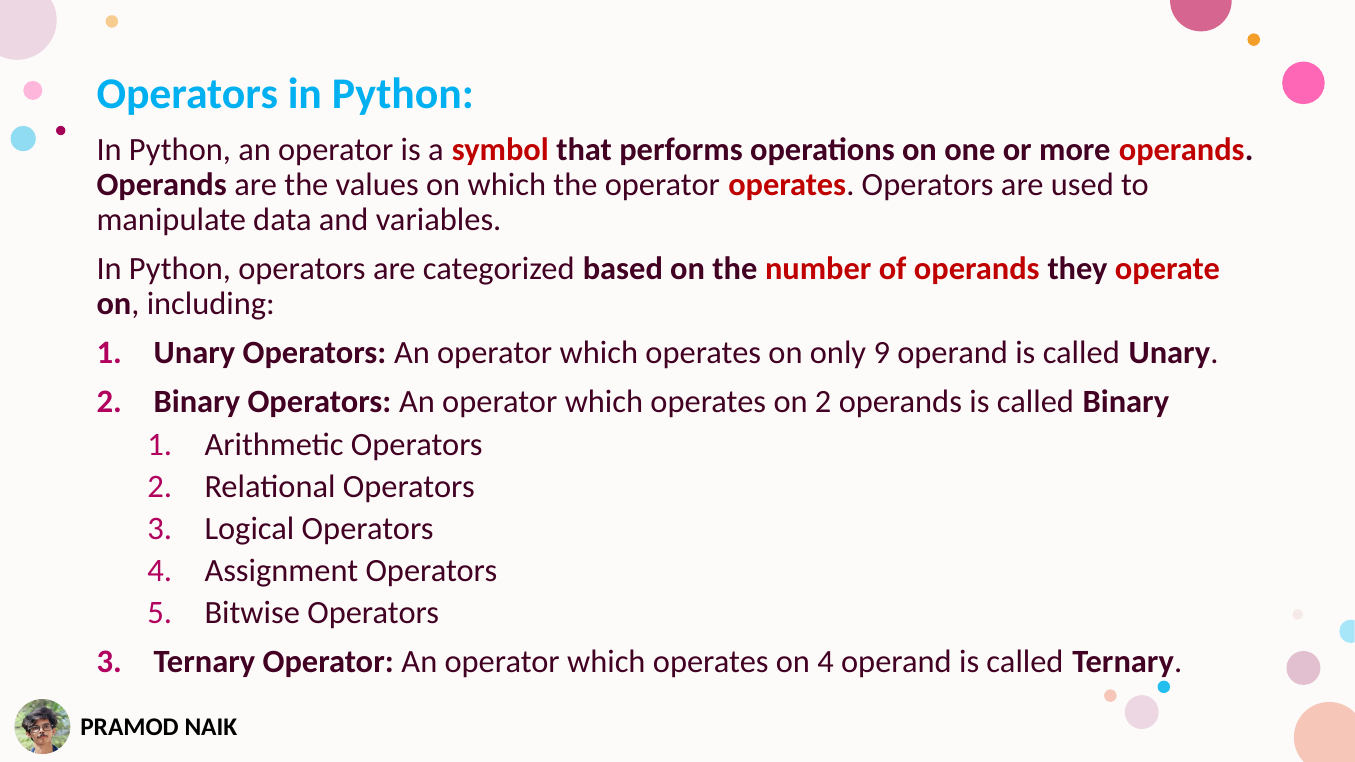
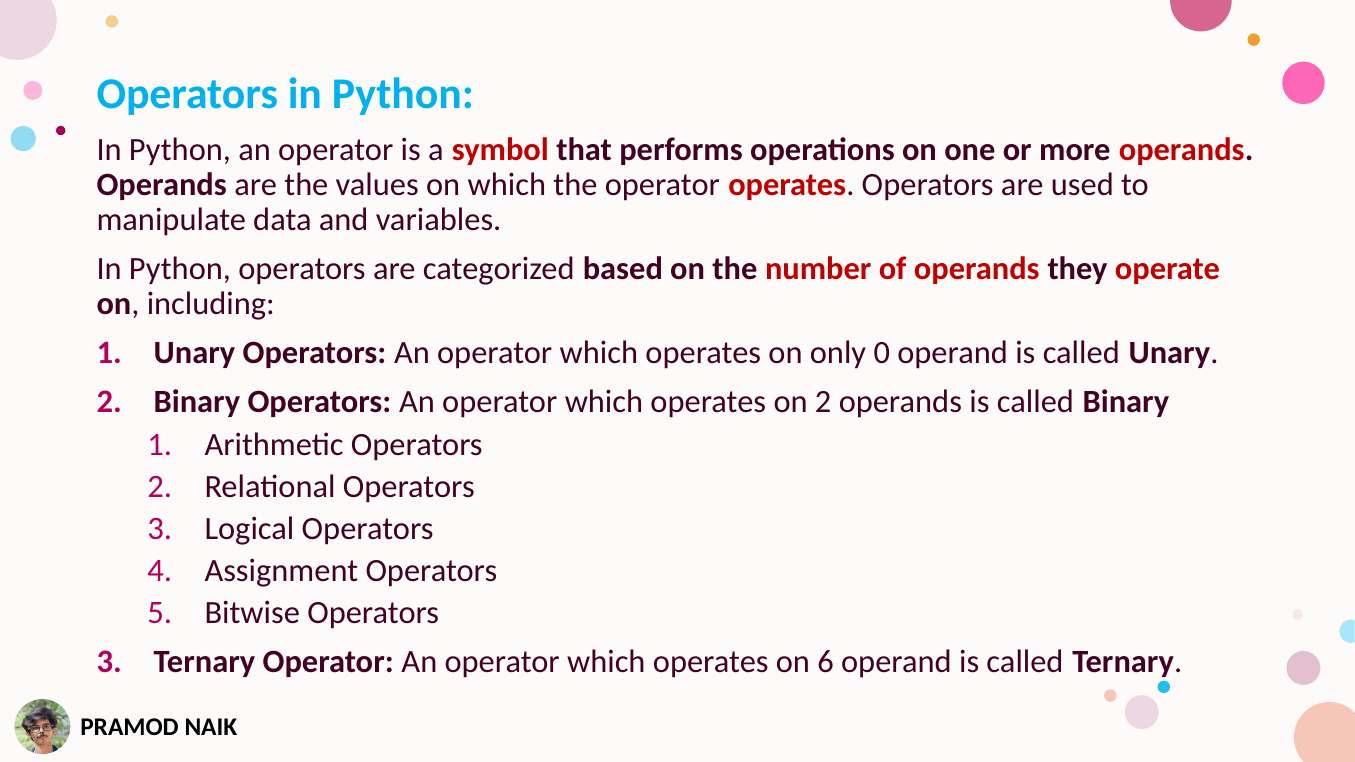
9: 9 -> 0
on 4: 4 -> 6
